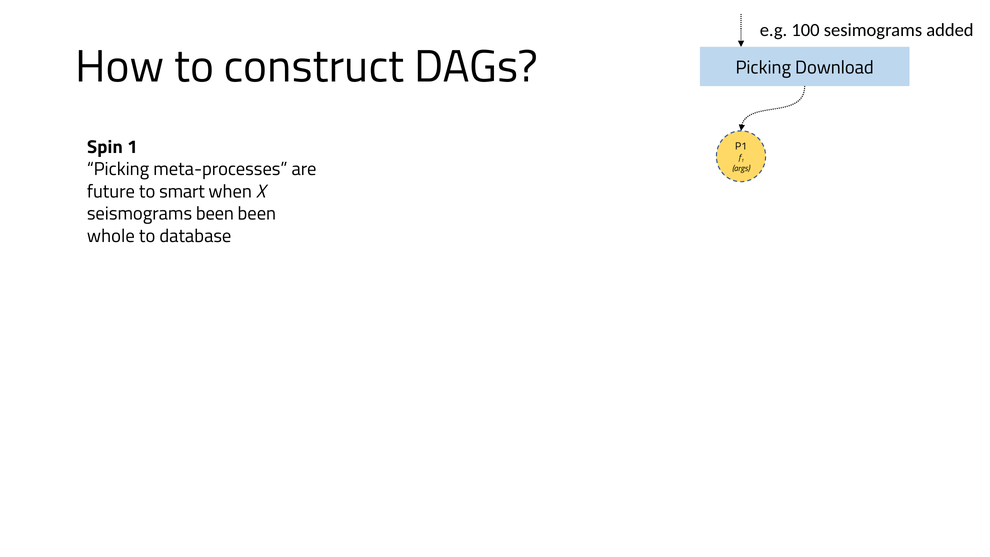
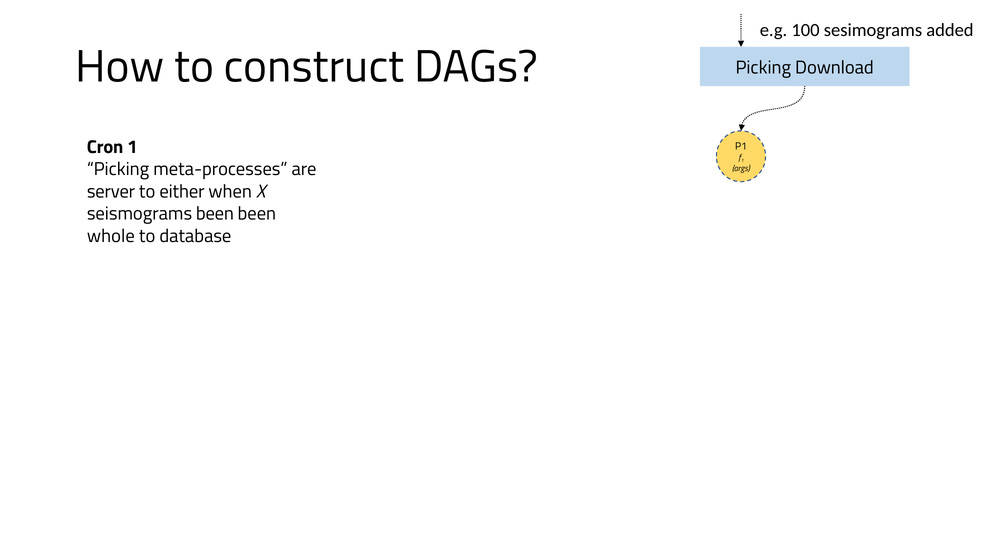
Spin: Spin -> Cron
future: future -> server
smart: smart -> either
